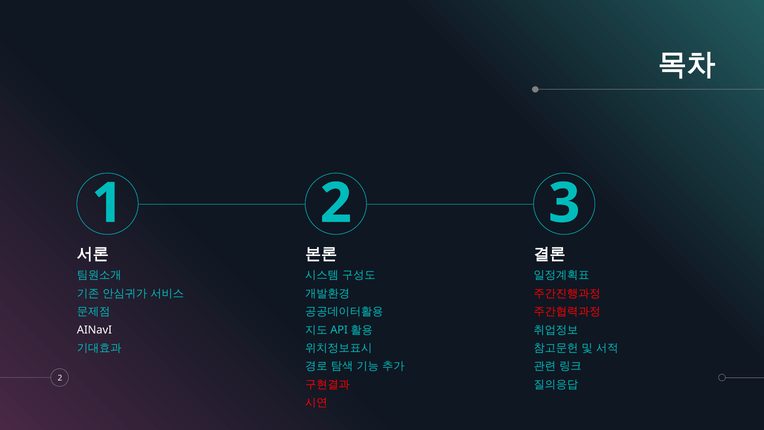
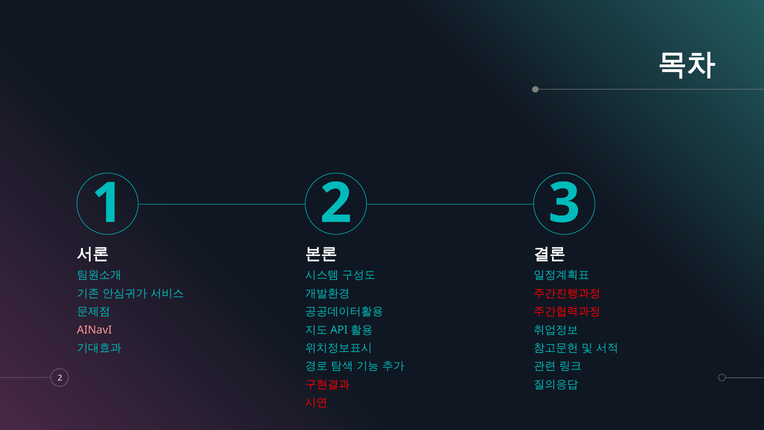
AINavI colour: white -> pink
